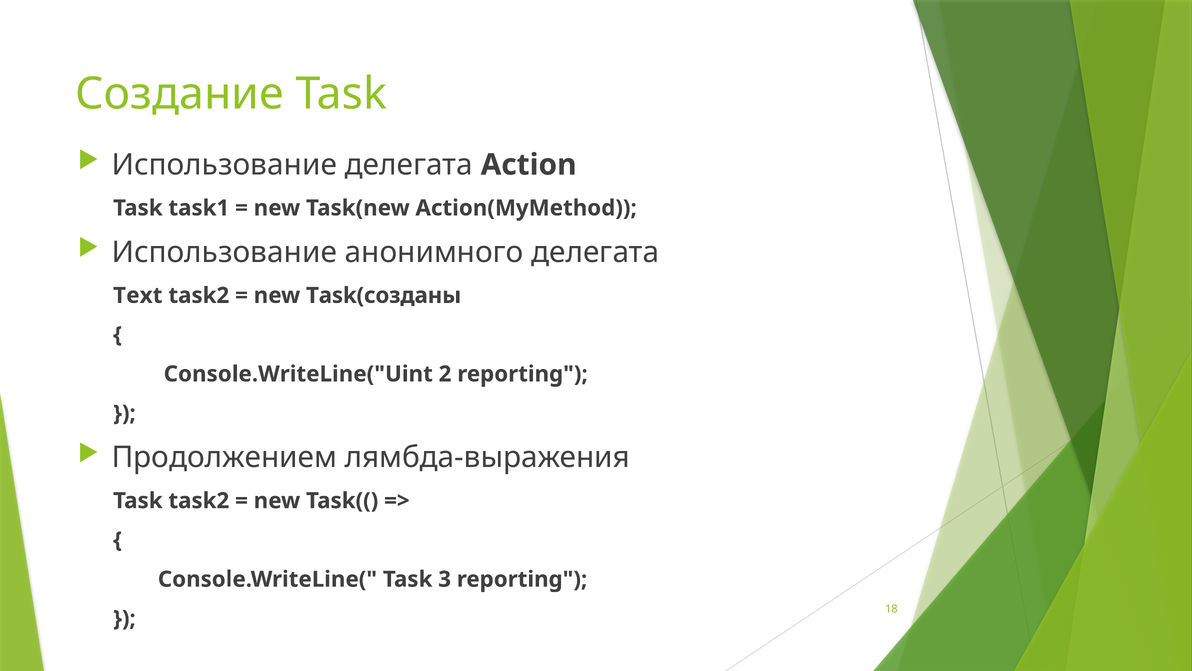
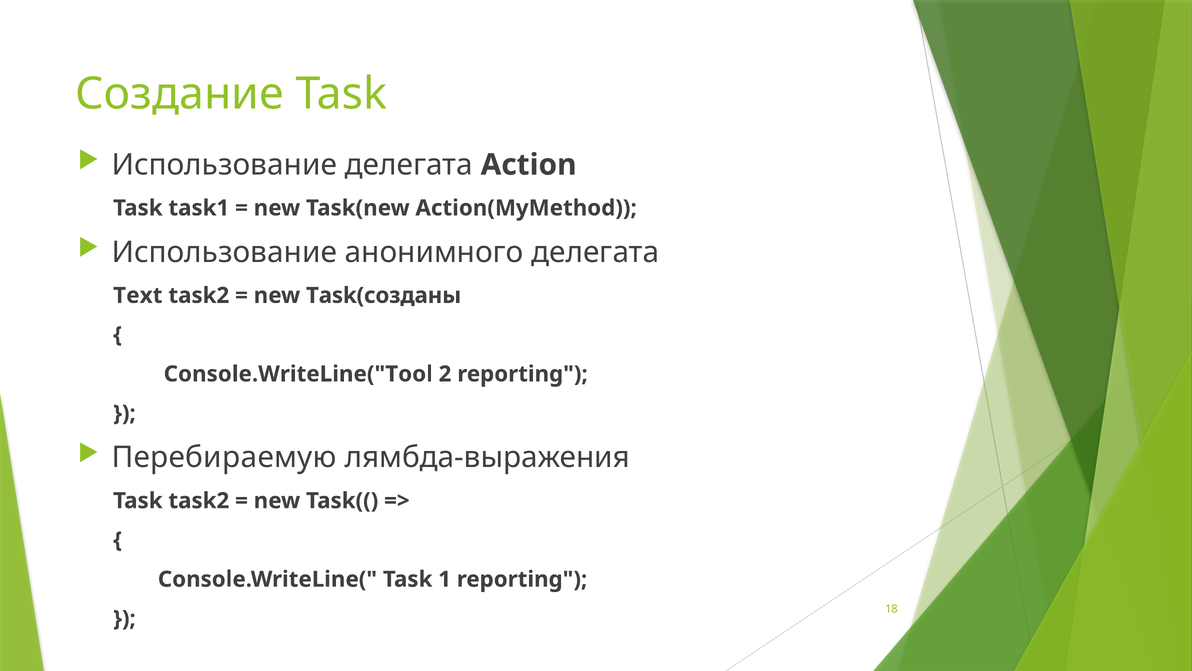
Console.WriteLine("Uint: Console.WriteLine("Uint -> Console.WriteLine("Tool
Продолжением: Продолжением -> Перебираемую
3: 3 -> 1
